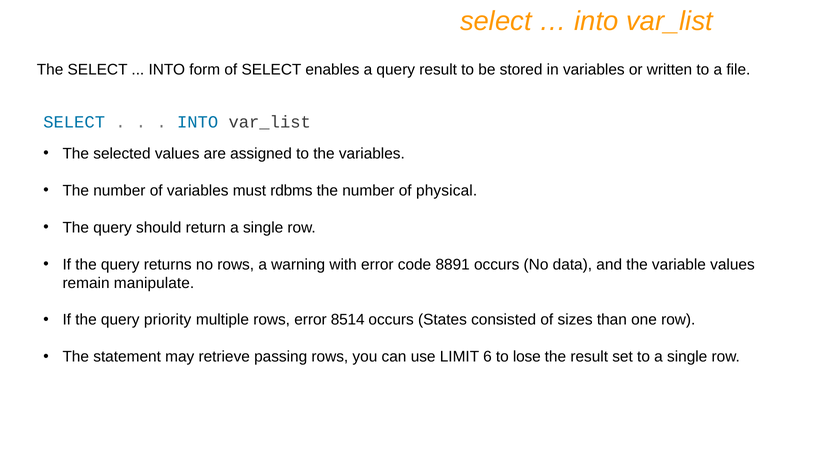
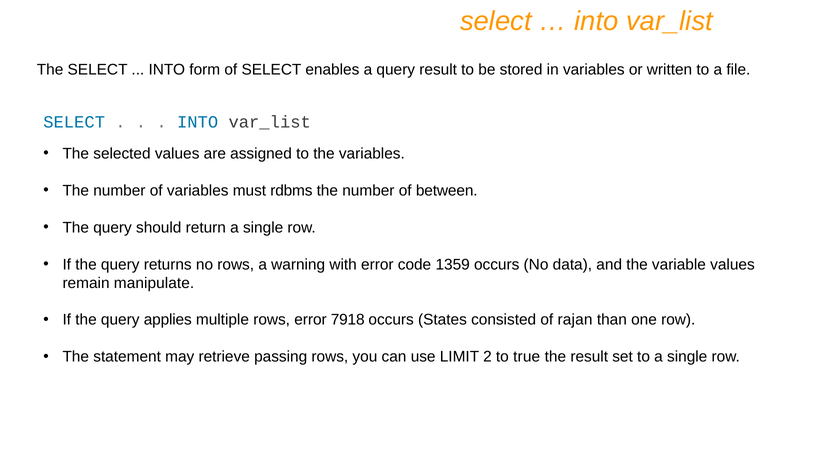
physical: physical -> between
8891: 8891 -> 1359
priority: priority -> applies
8514: 8514 -> 7918
sizes: sizes -> rajan
6: 6 -> 2
lose: lose -> true
